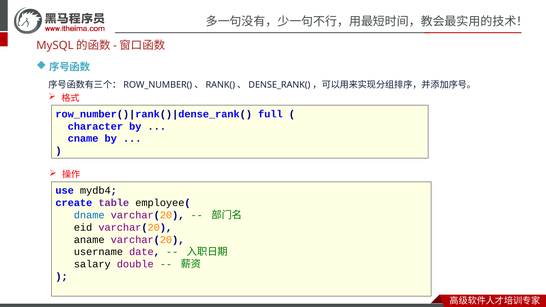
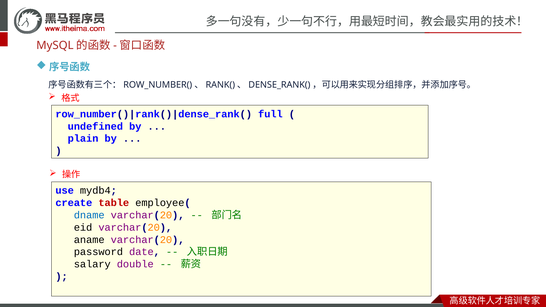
character: character -> undefined
cname: cname -> plain
table colour: purple -> red
username: username -> password
